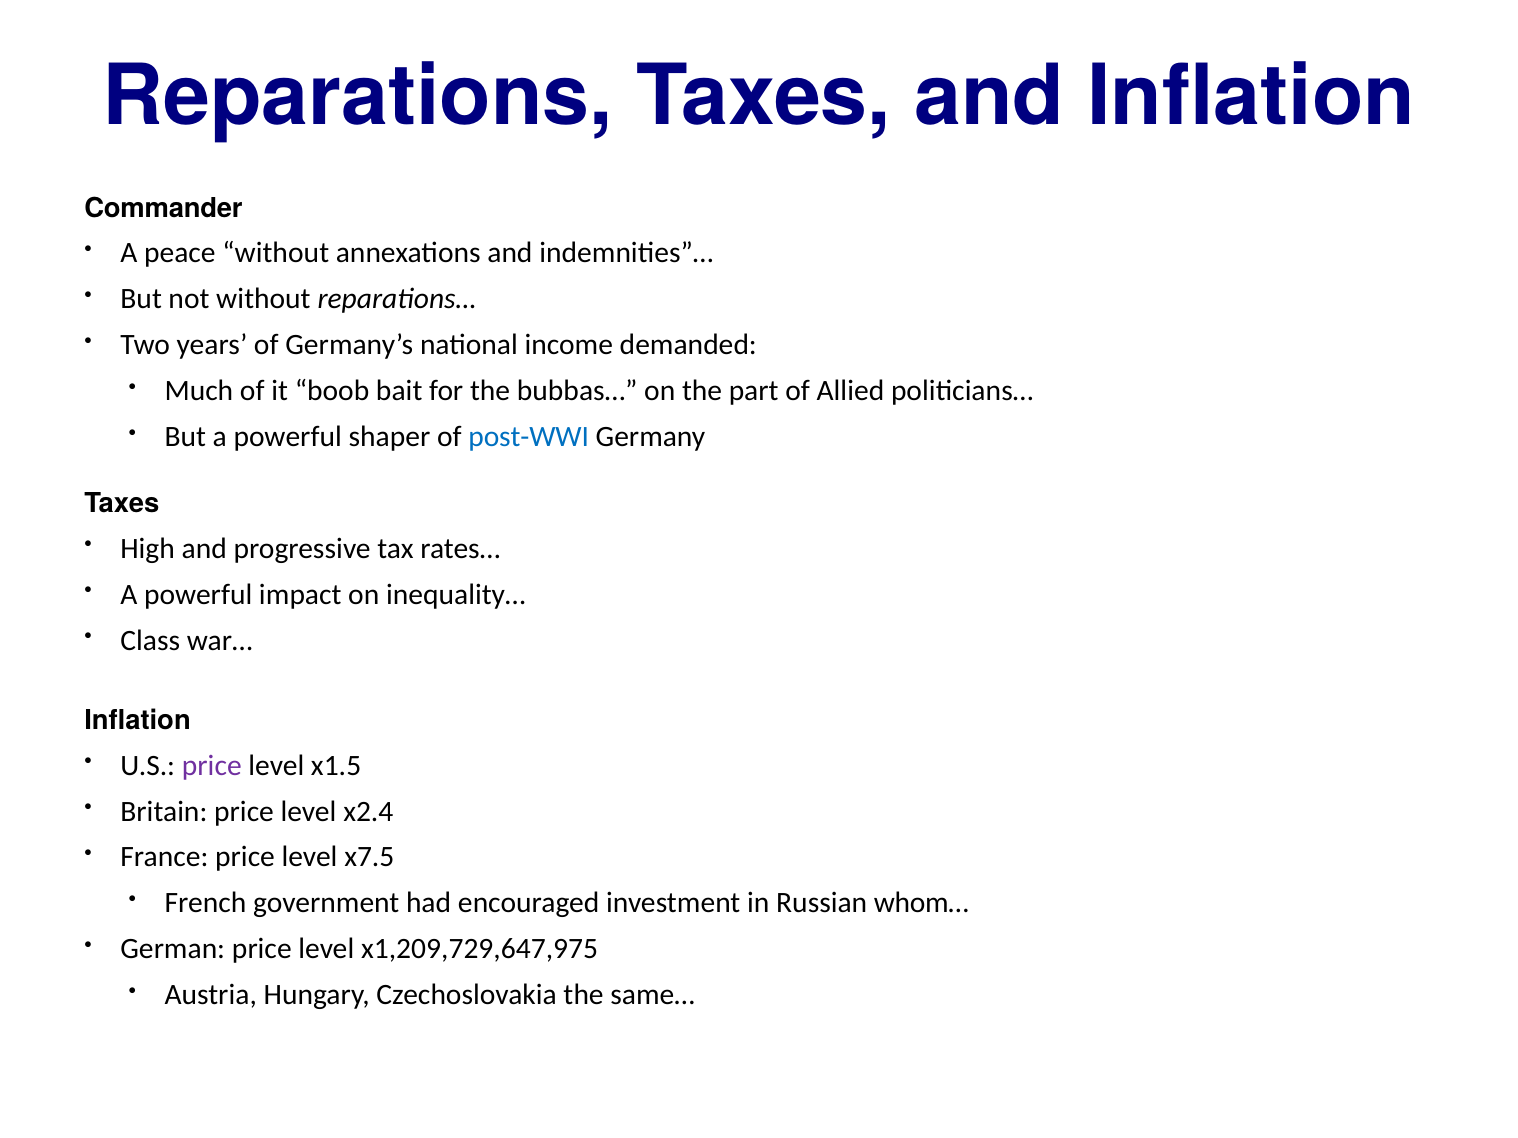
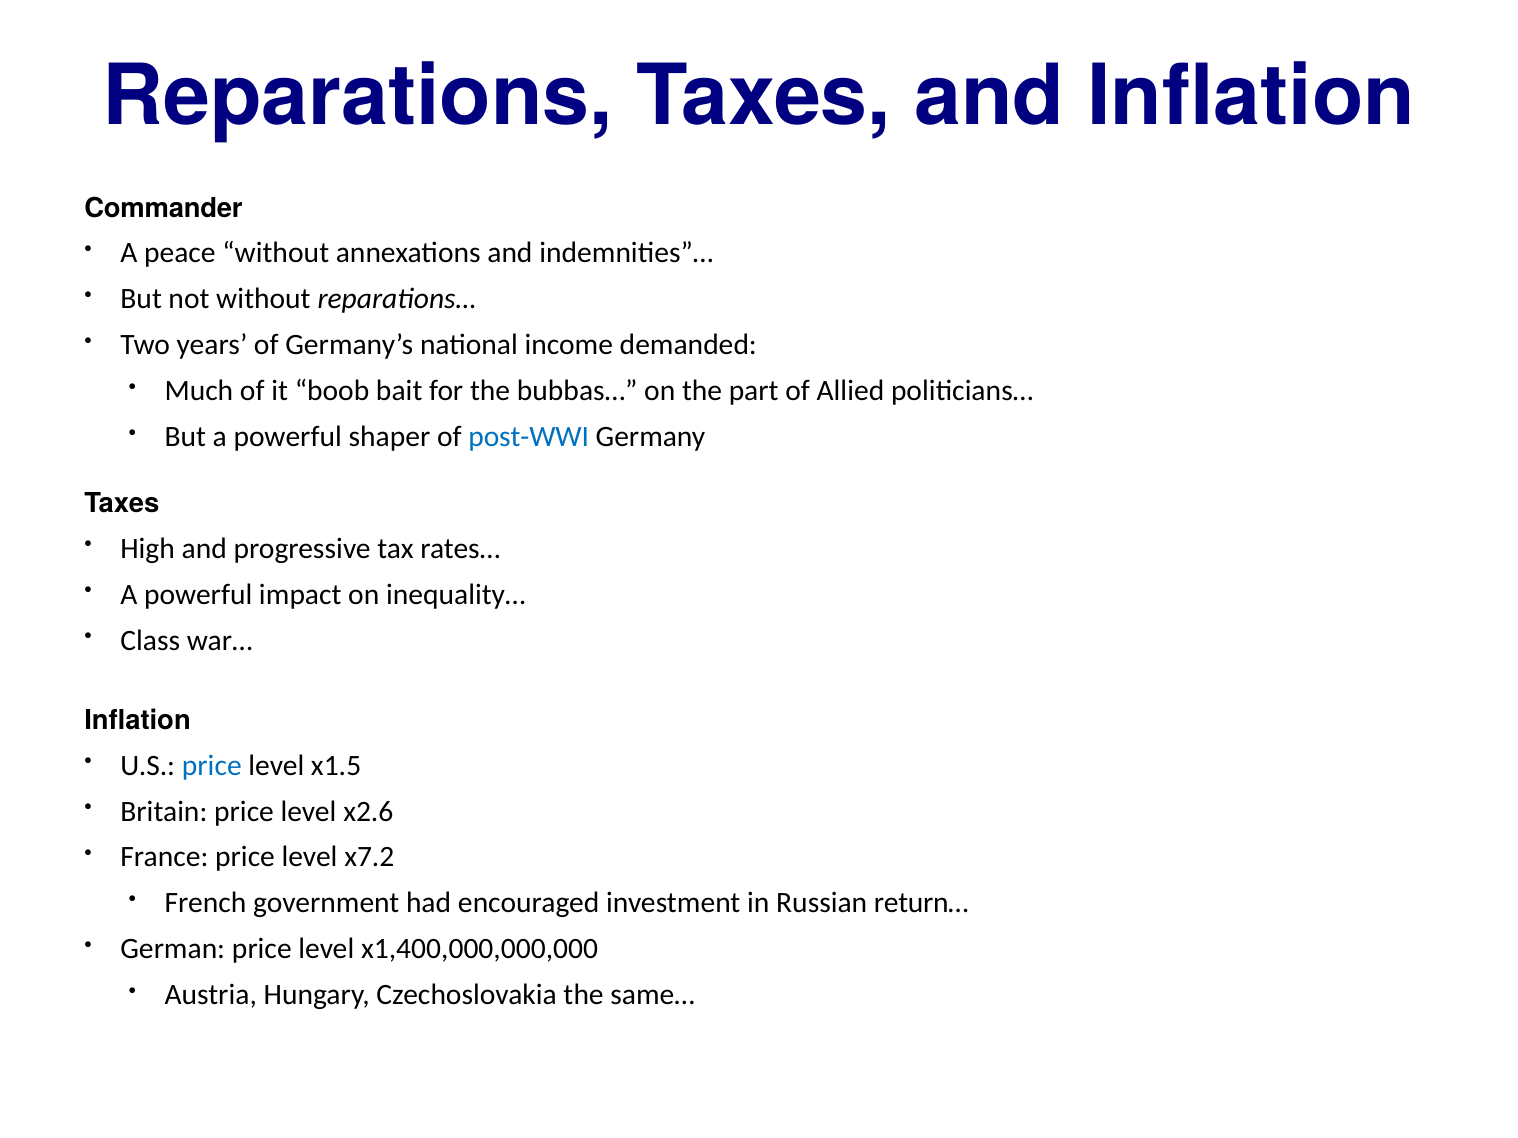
price at (212, 766) colour: purple -> blue
x2.4: x2.4 -> x2.6
x7.5: x7.5 -> x7.2
whom…: whom… -> return…
x1,209,729,647,975: x1,209,729,647,975 -> x1,400,000,000,000
